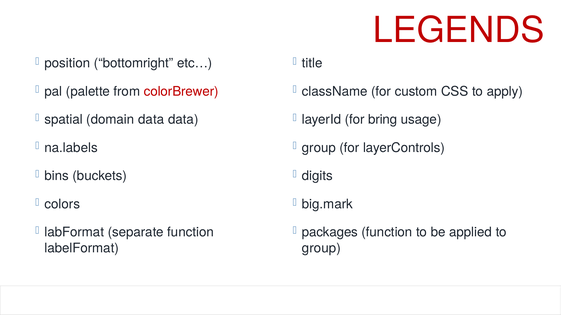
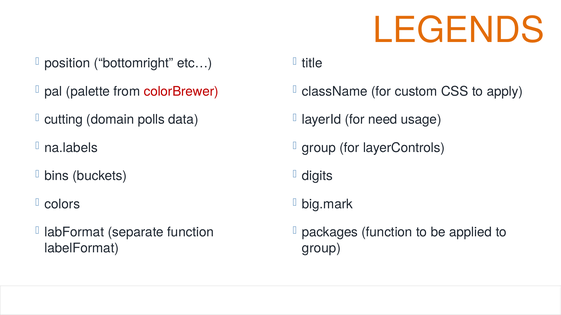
LEGENDS colour: red -> orange
spatial: spatial -> cutting
domain data: data -> polls
bring: bring -> need
